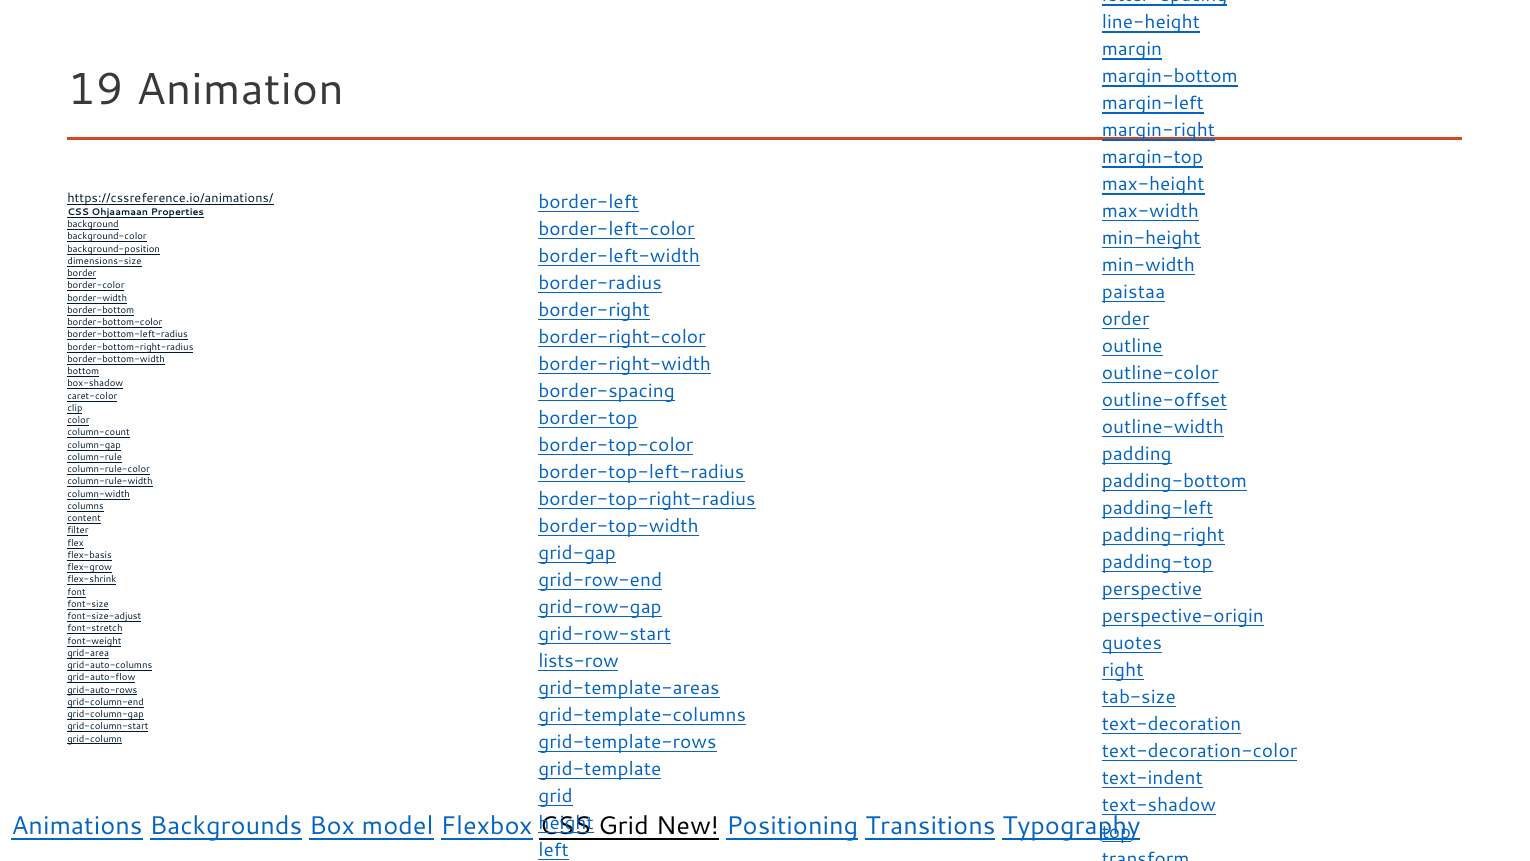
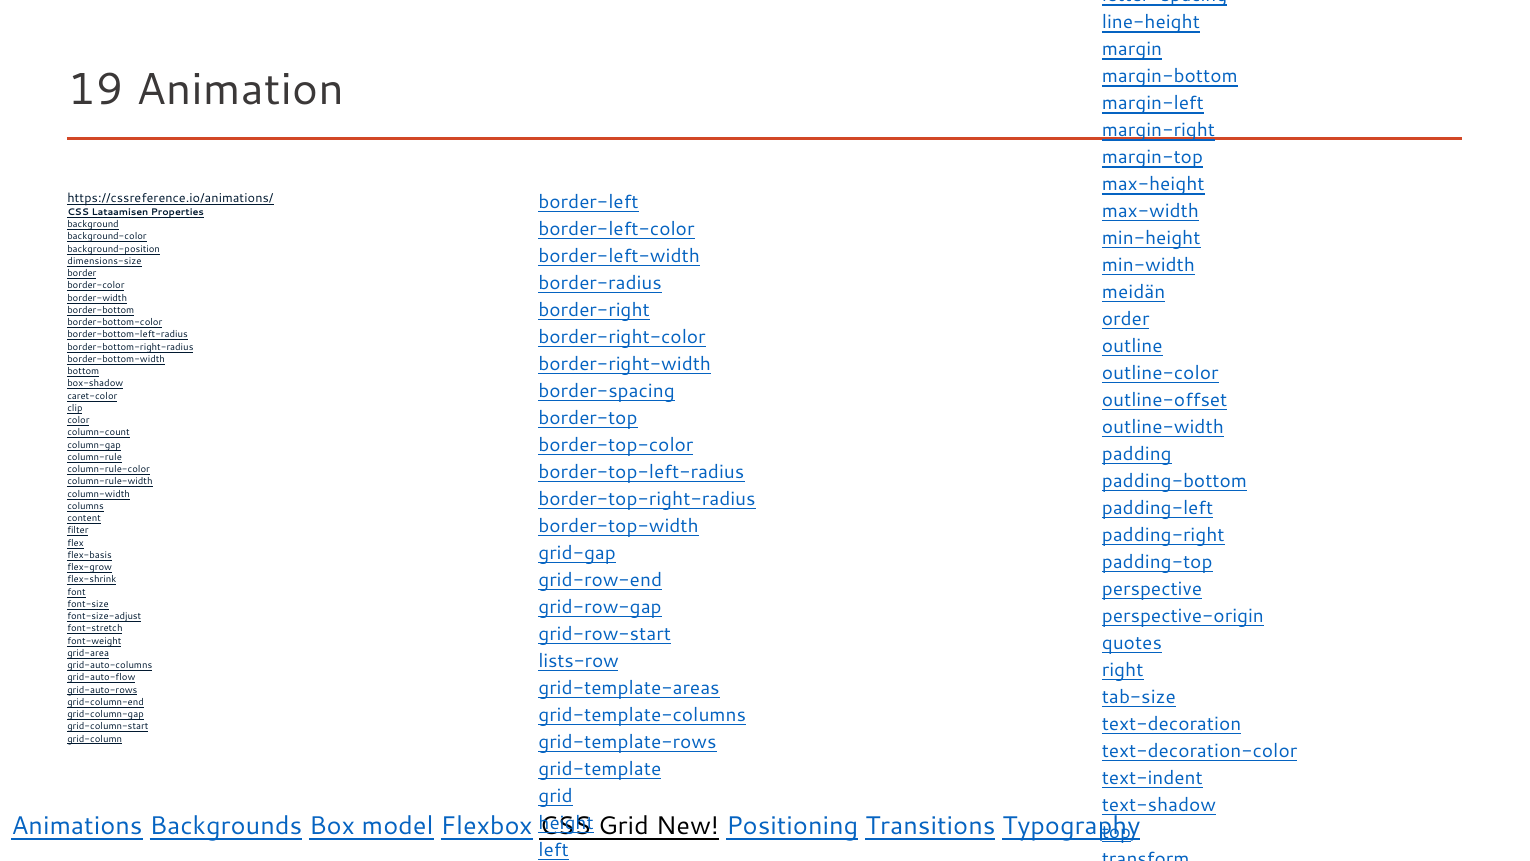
Ohjaamaan: Ohjaamaan -> Lataamisen
paistaa: paistaa -> meidän
